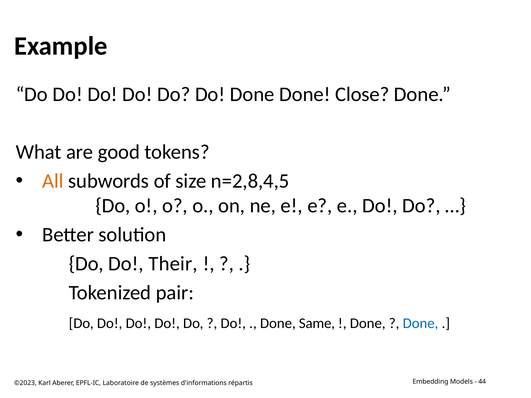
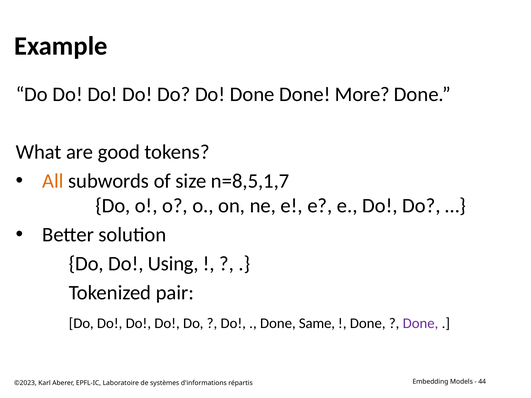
Close: Close -> More
n=2,8,4,5: n=2,8,4,5 -> n=8,5,1,7
Their: Their -> Using
Done at (421, 324) colour: blue -> purple
